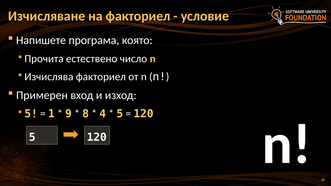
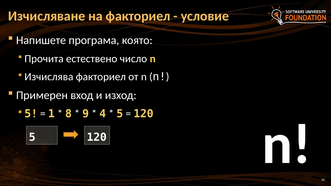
9: 9 -> 8
8: 8 -> 9
